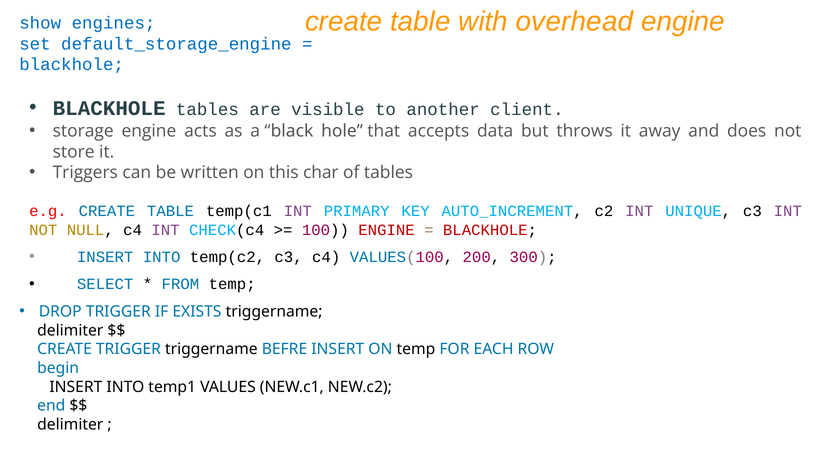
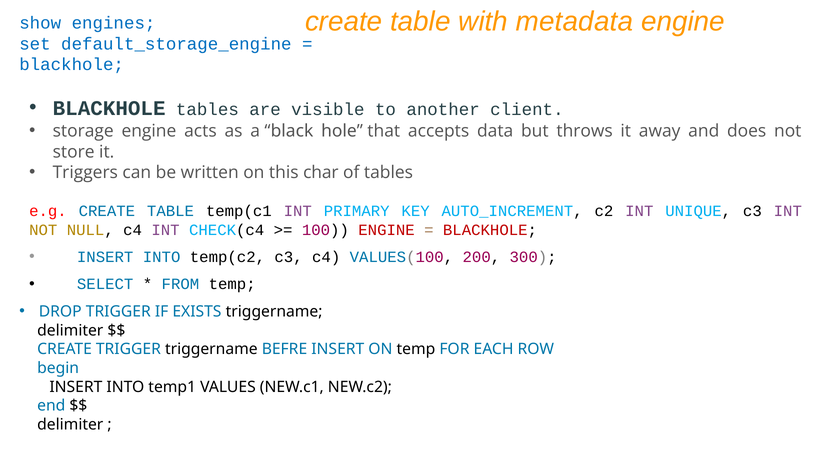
overhead: overhead -> metadata
